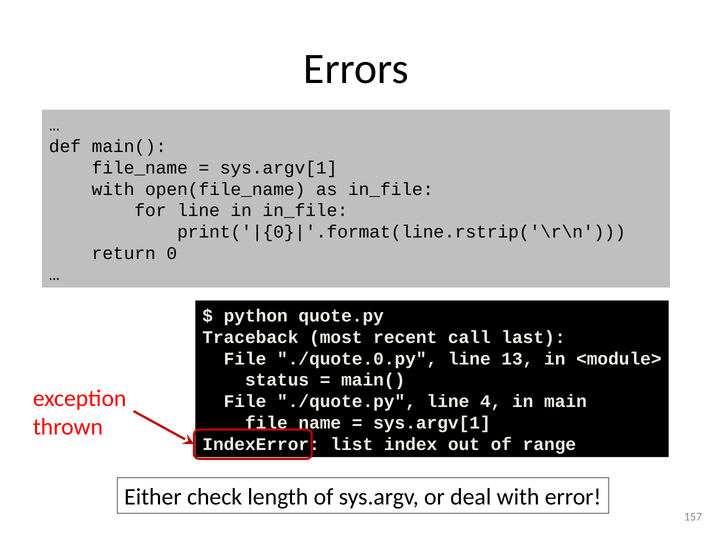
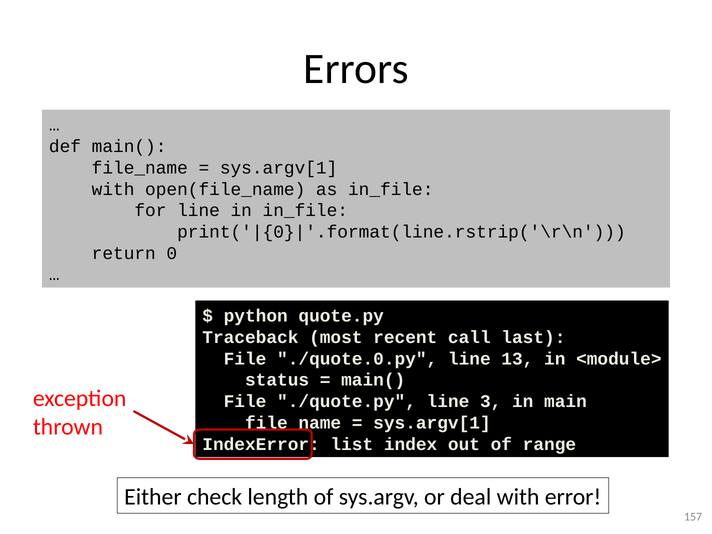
4: 4 -> 3
